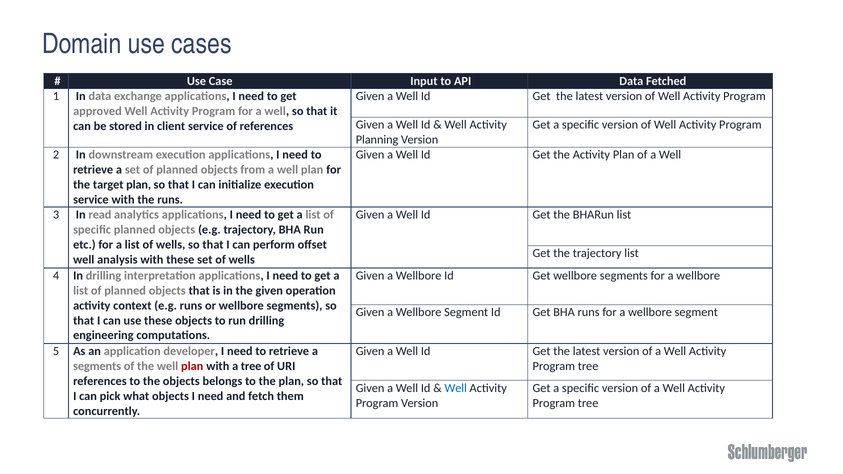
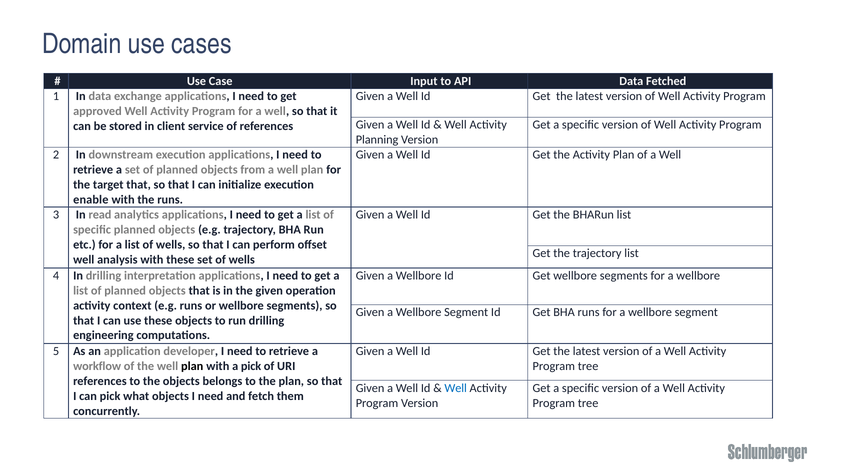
target plan: plan -> that
service at (91, 200): service -> enable
segments at (97, 366): segments -> workflow
plan at (192, 366) colour: red -> black
a tree: tree -> pick
